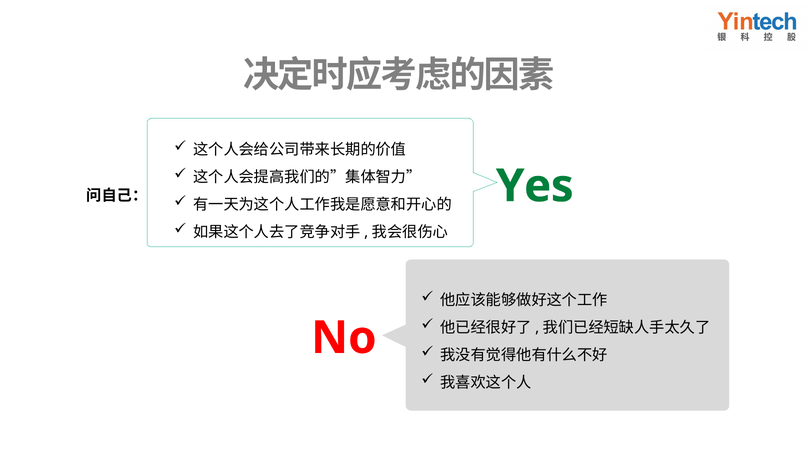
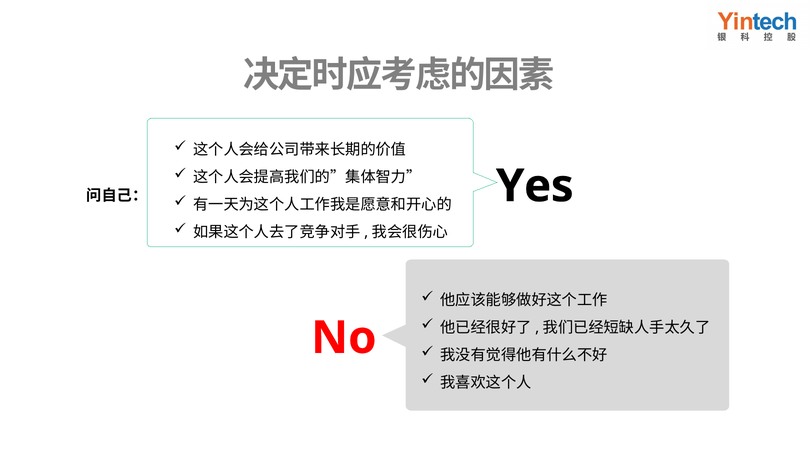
Yes colour: green -> black
